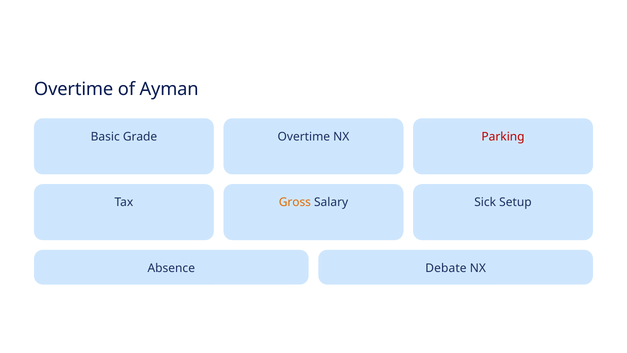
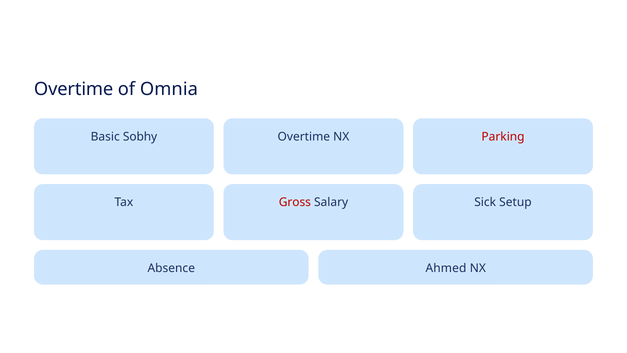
Ayman: Ayman -> Omnia
Grade: Grade -> Sobhy
Gross colour: orange -> red
Debate: Debate -> Ahmed
